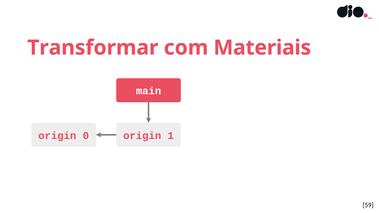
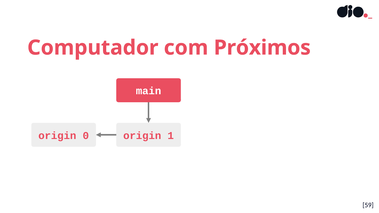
Transformar: Transformar -> Computador
Materiais: Materiais -> Próximos
